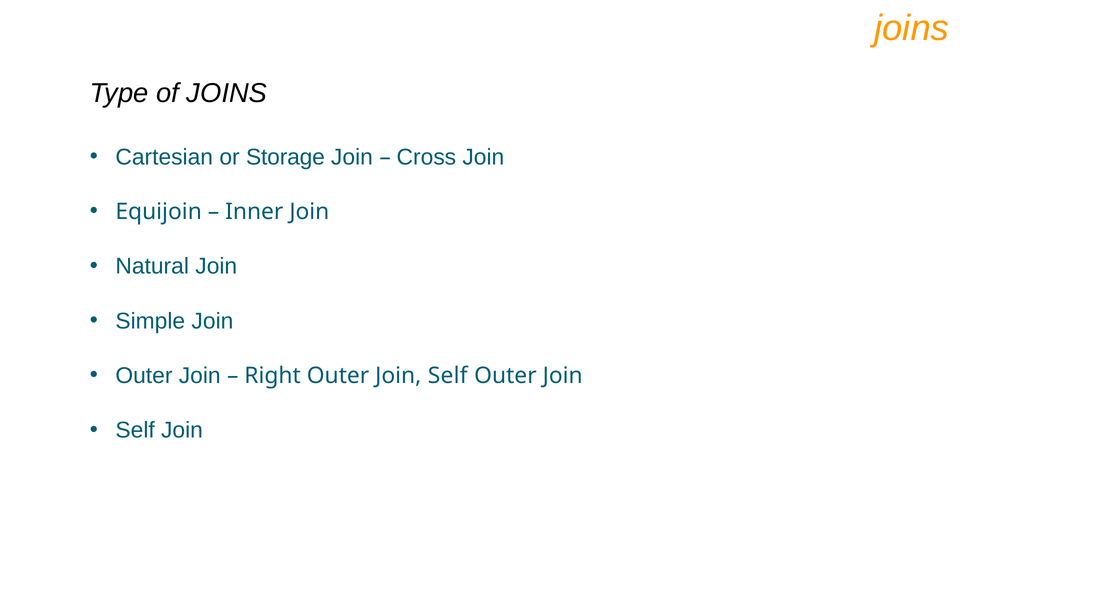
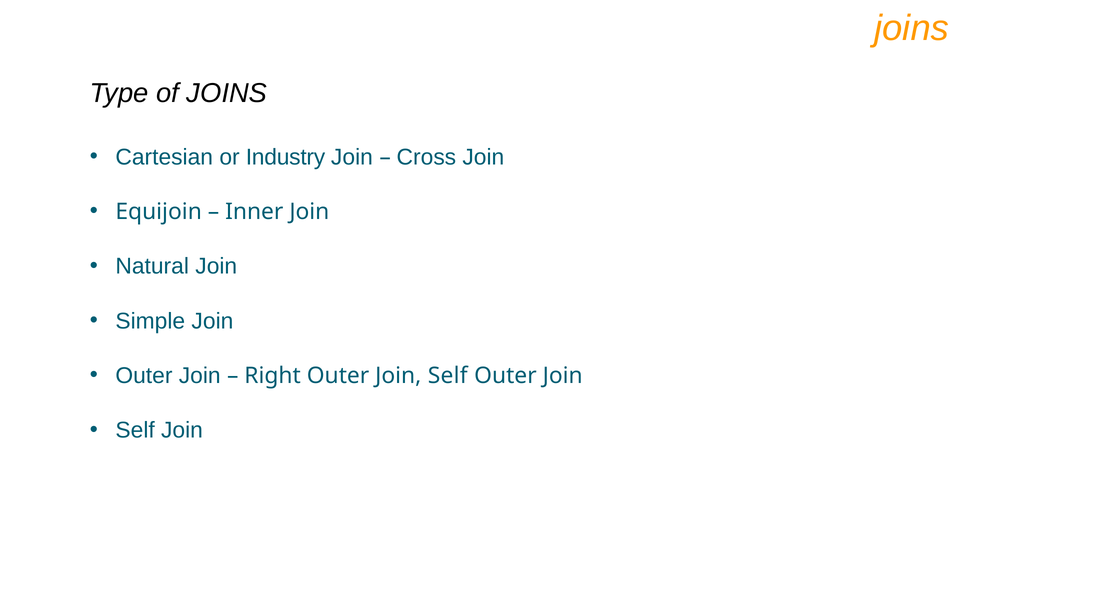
Storage: Storage -> Industry
